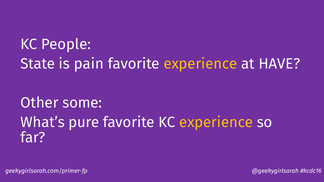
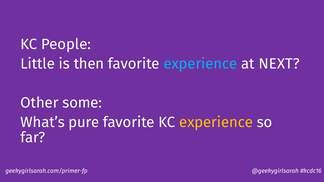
State: State -> Little
pain: pain -> then
experience at (200, 64) colour: yellow -> light blue
HAVE: HAVE -> NEXT
